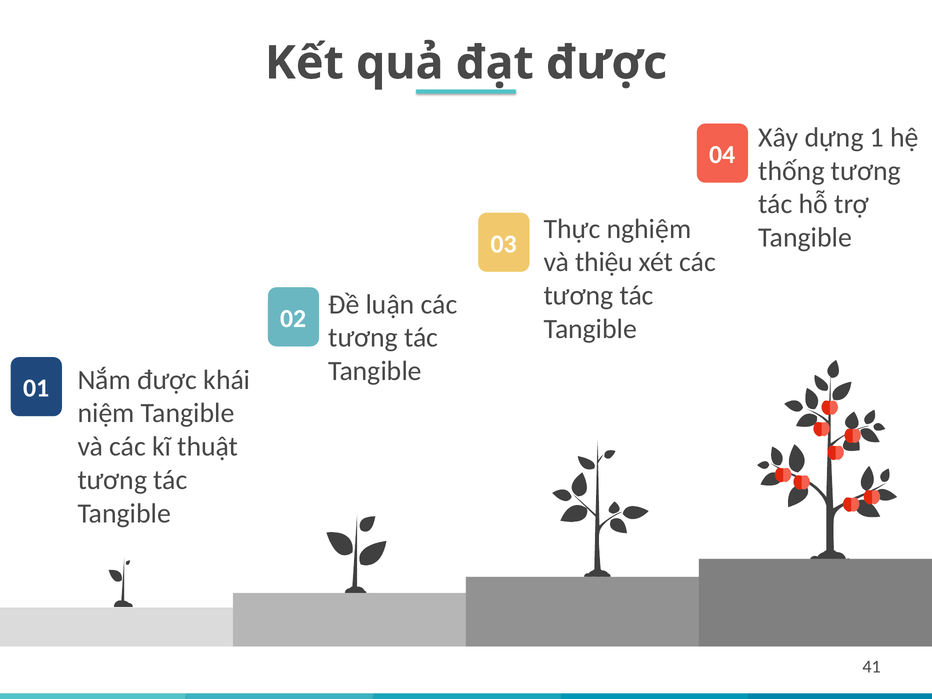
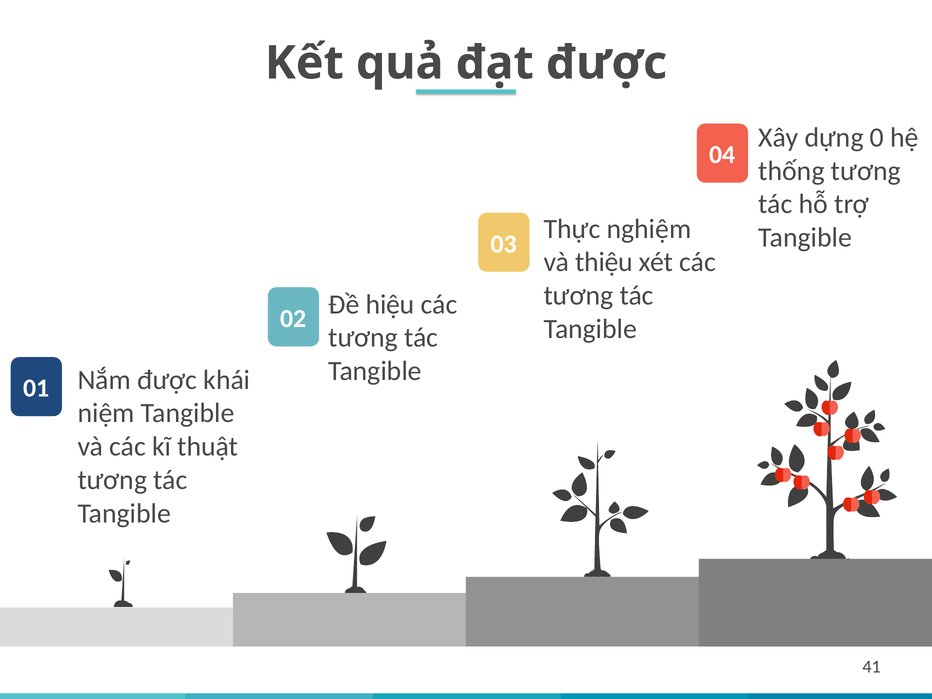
1: 1 -> 0
luận: luận -> hiệu
